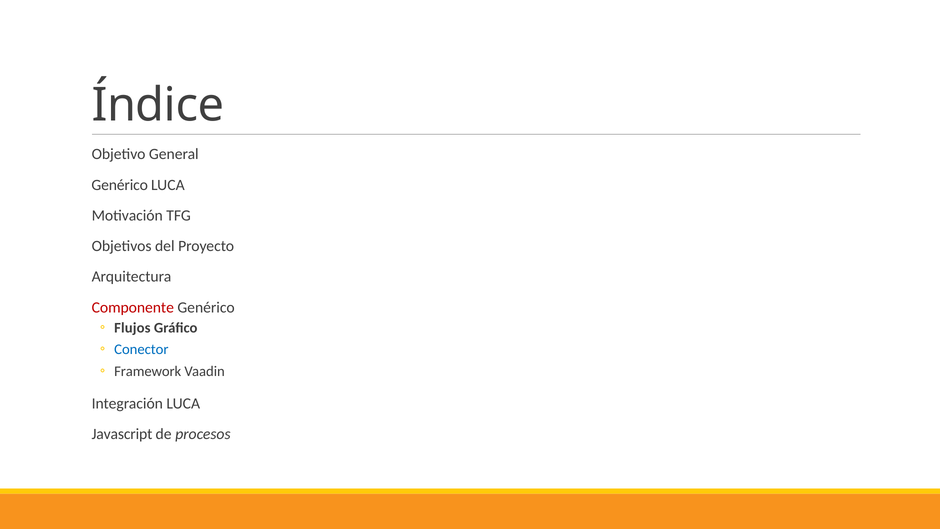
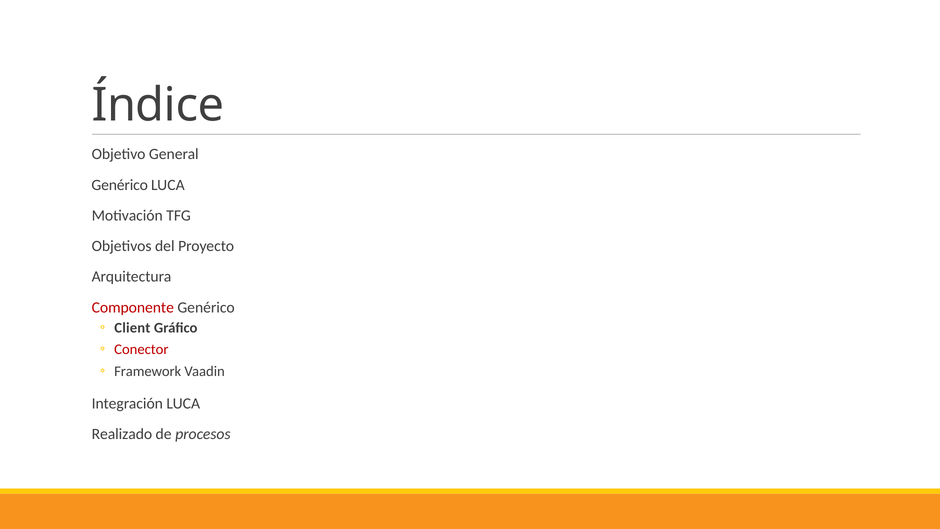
Flujos: Flujos -> Client
Conector colour: blue -> red
Javascript: Javascript -> Realizado
